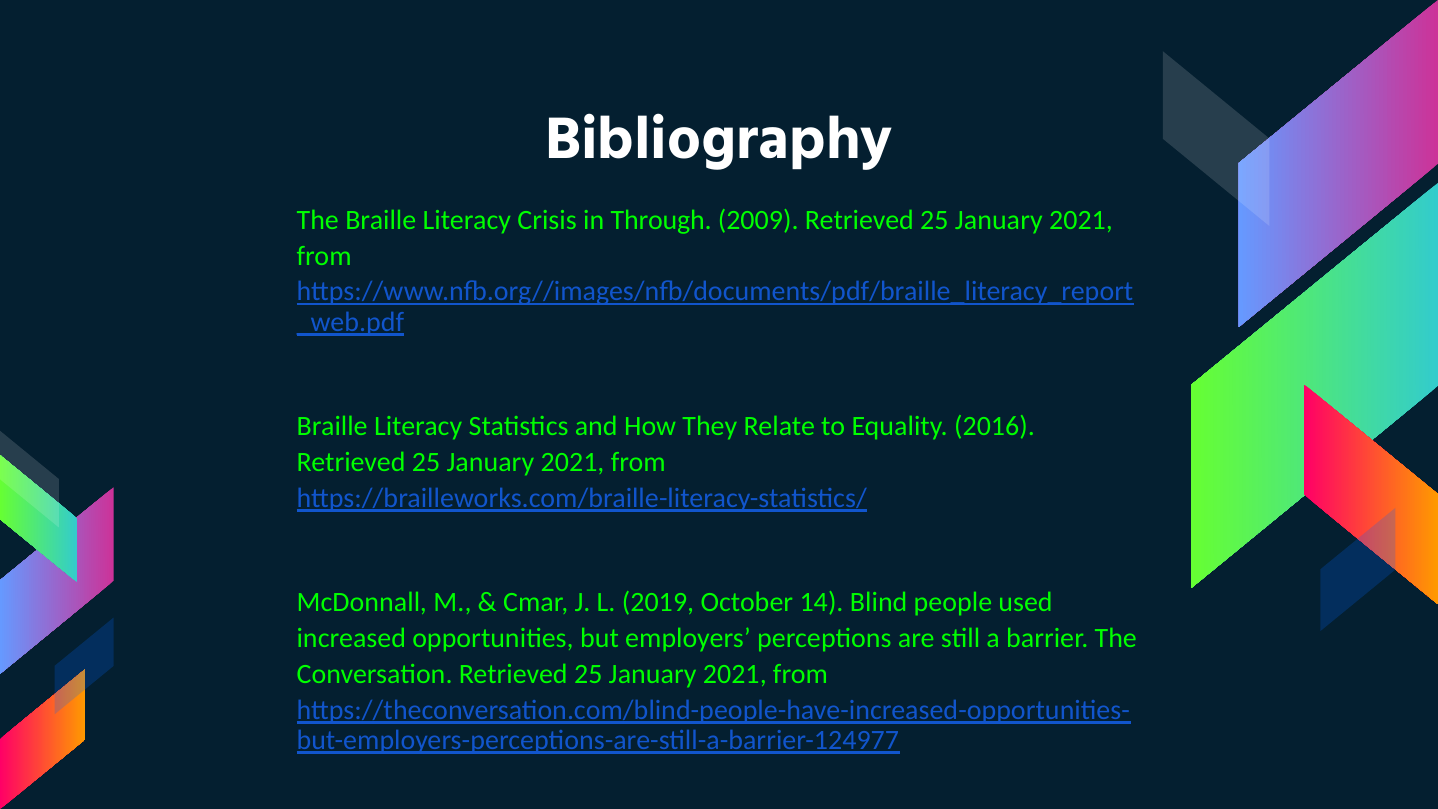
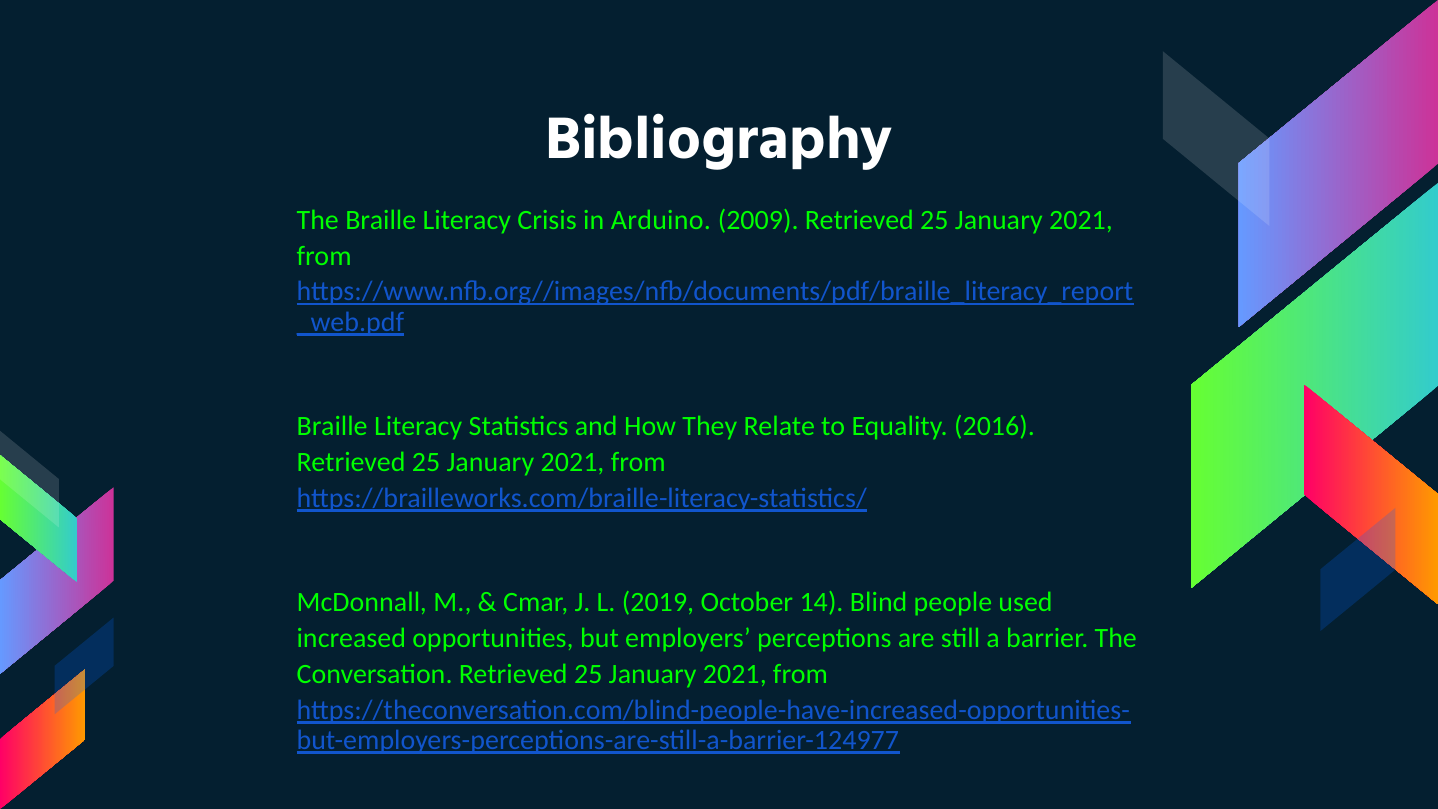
Through: Through -> Arduino
